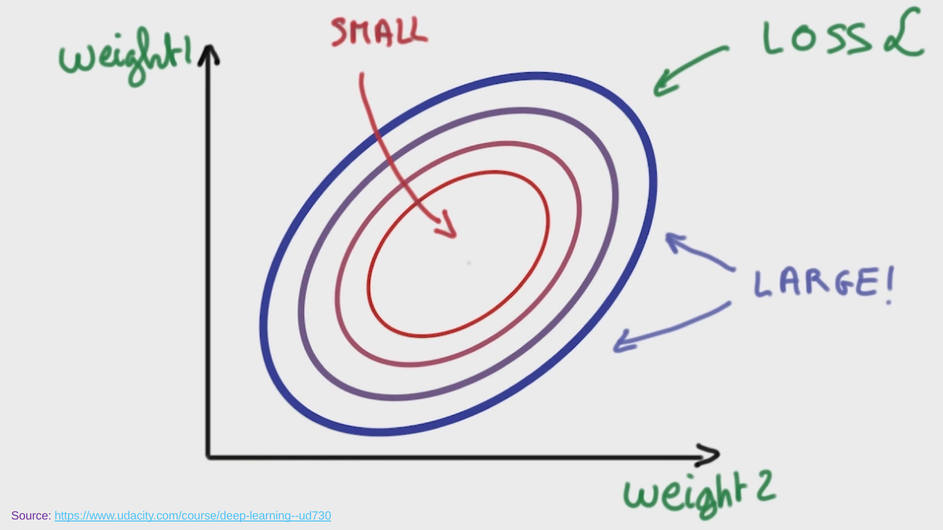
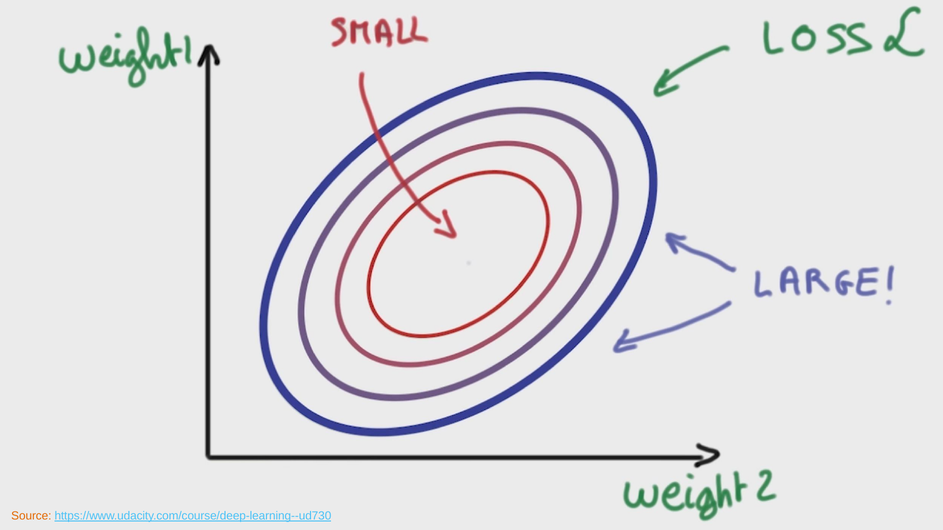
Source colour: purple -> orange
